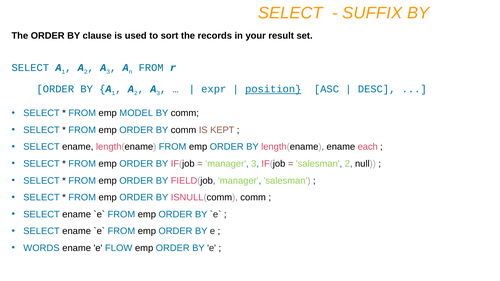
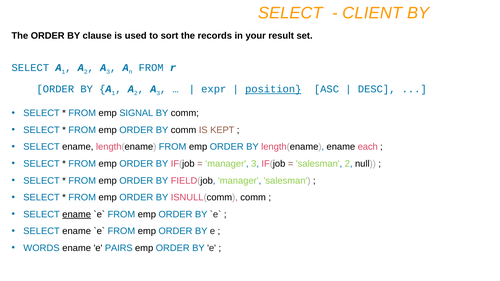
SUFFIX: SUFFIX -> CLIENT
MODEL: MODEL -> SIGNAL
ename at (77, 214) underline: none -> present
FLOW: FLOW -> PAIRS
